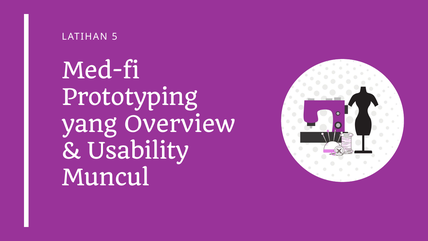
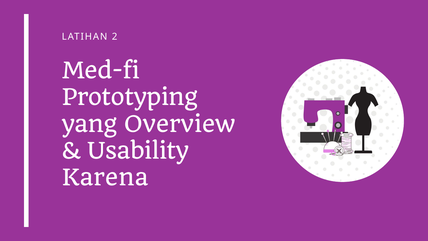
5: 5 -> 2
Muncul: Muncul -> Karena
